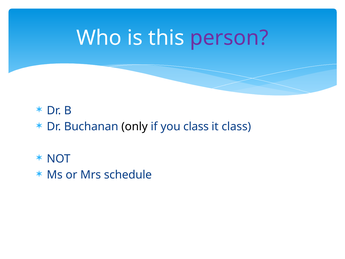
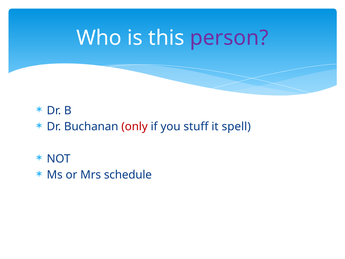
only colour: black -> red
you class: class -> stuff
it class: class -> spell
